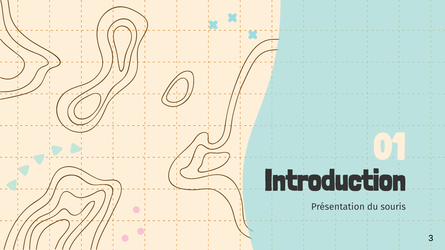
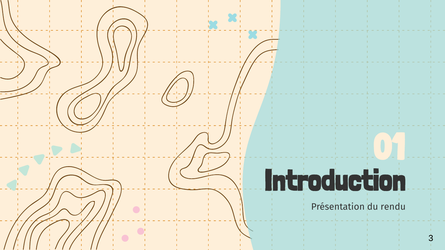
souris: souris -> rendu
